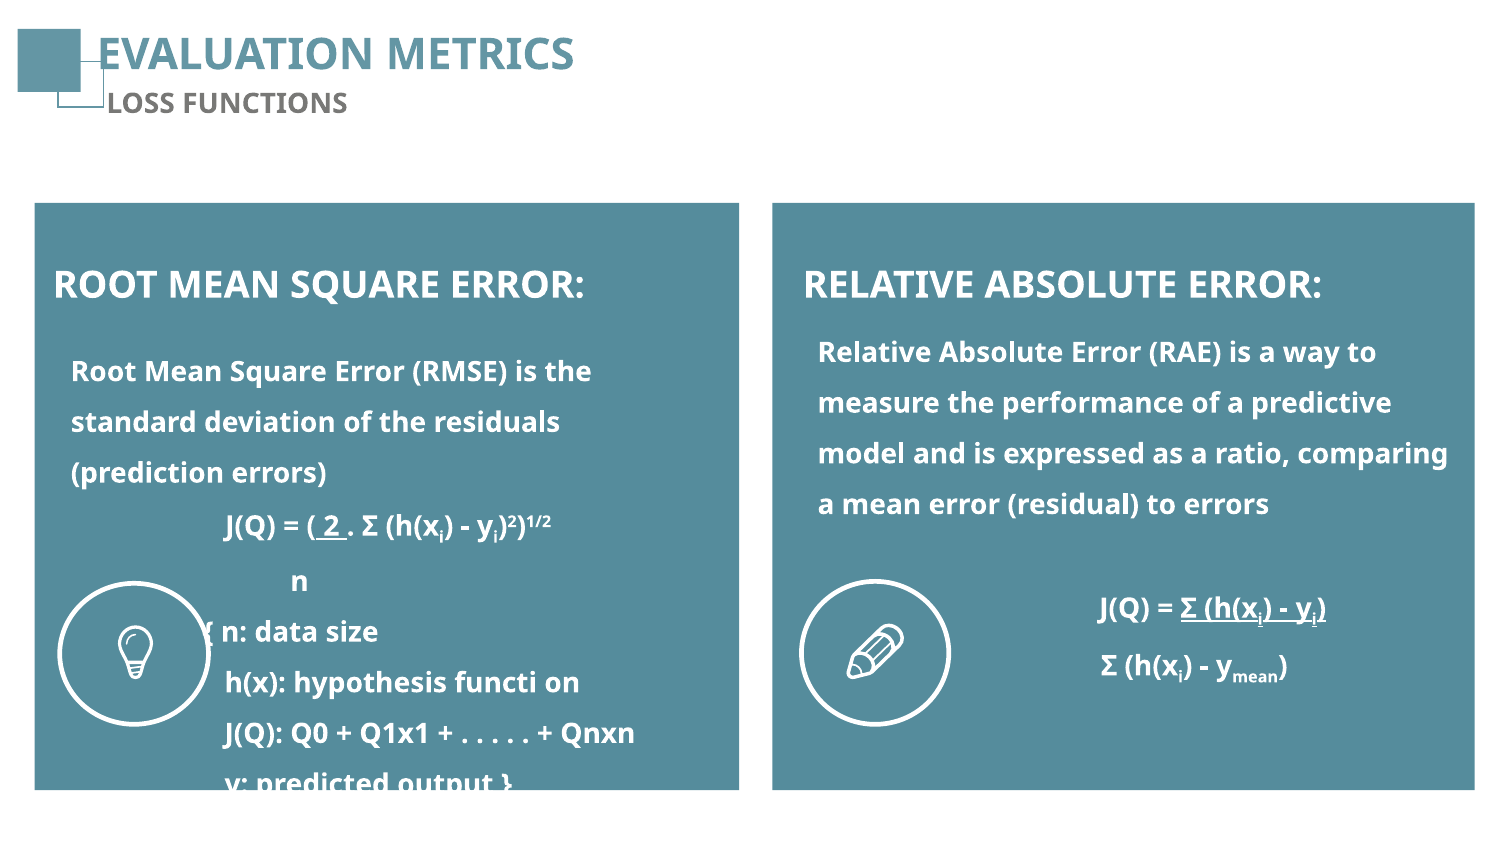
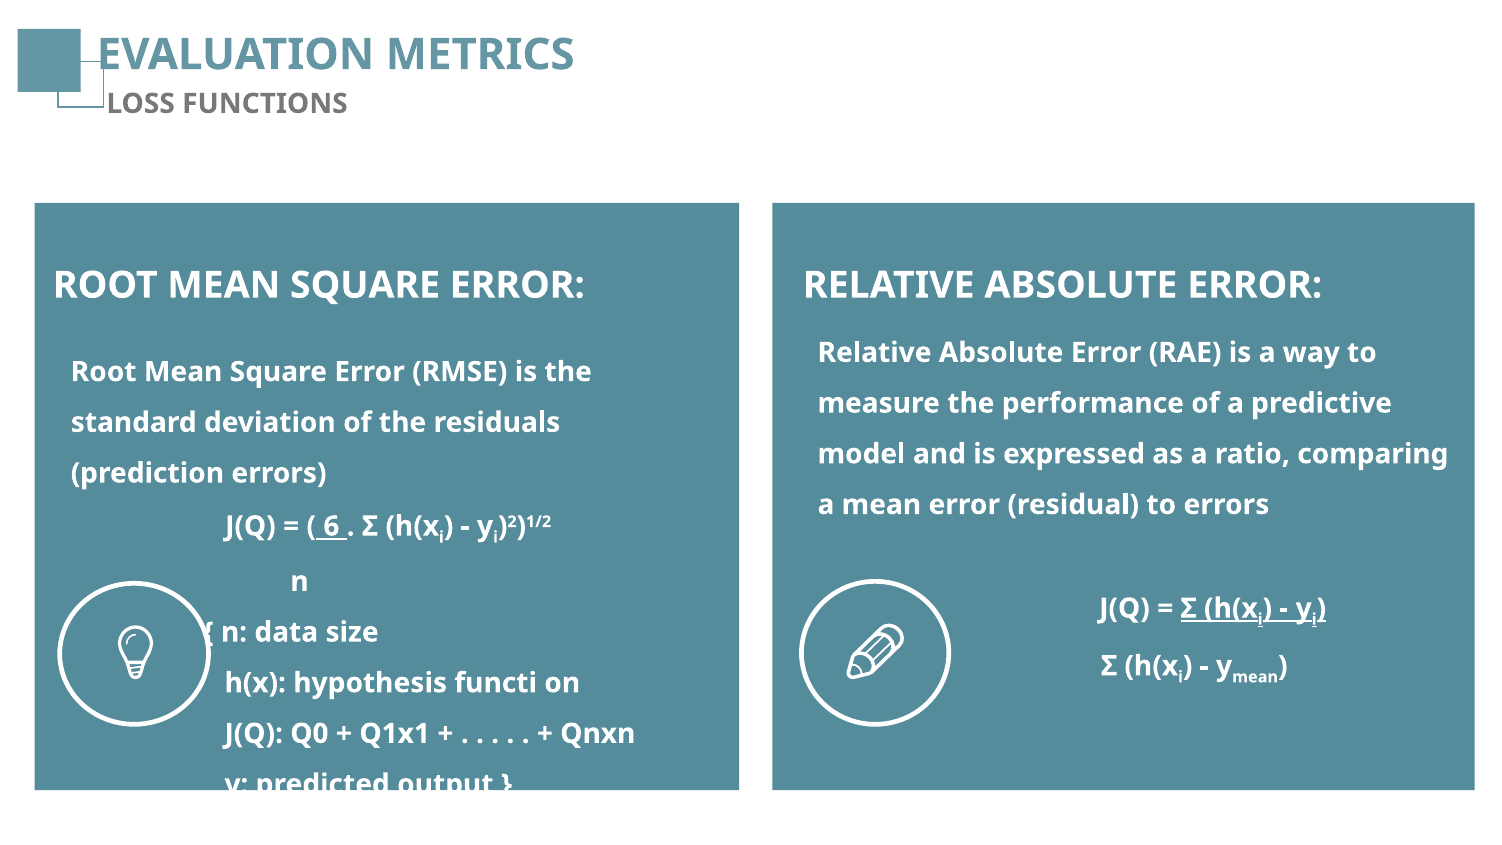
2: 2 -> 6
